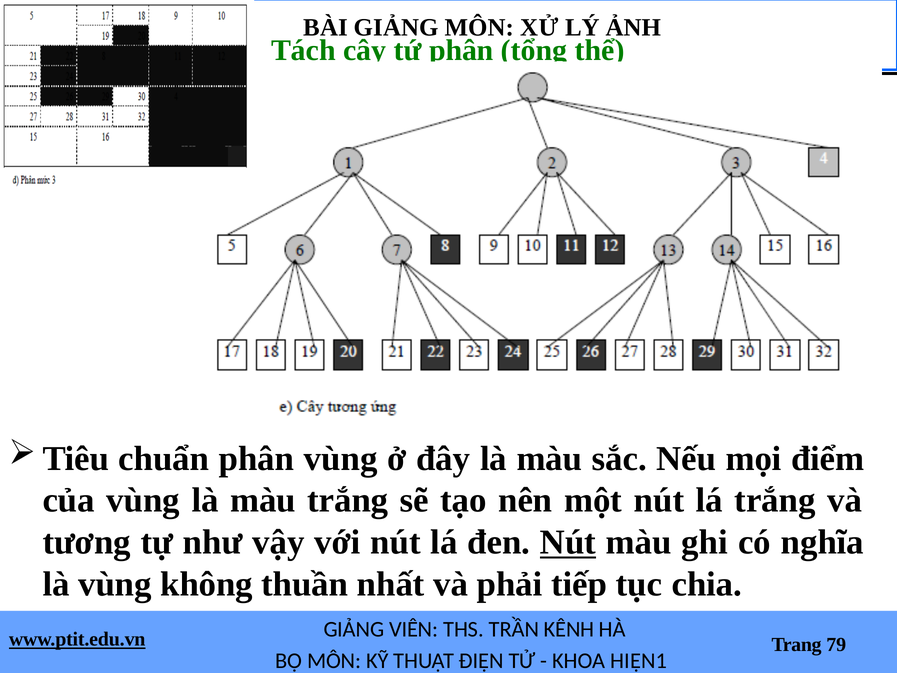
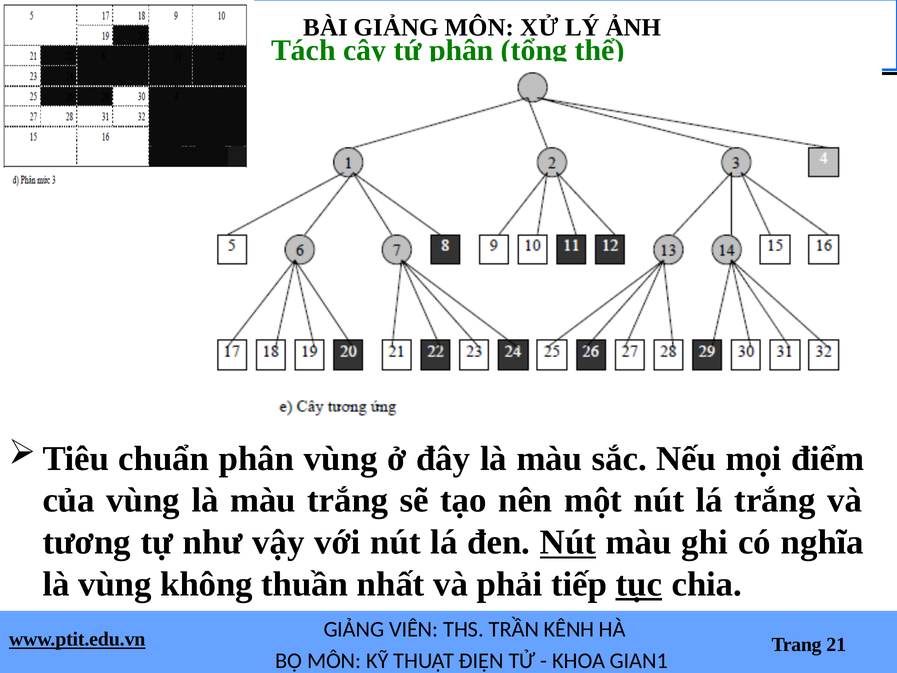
tục underline: none -> present
79: 79 -> 21
HIỆN1: HIỆN1 -> GIAN1
